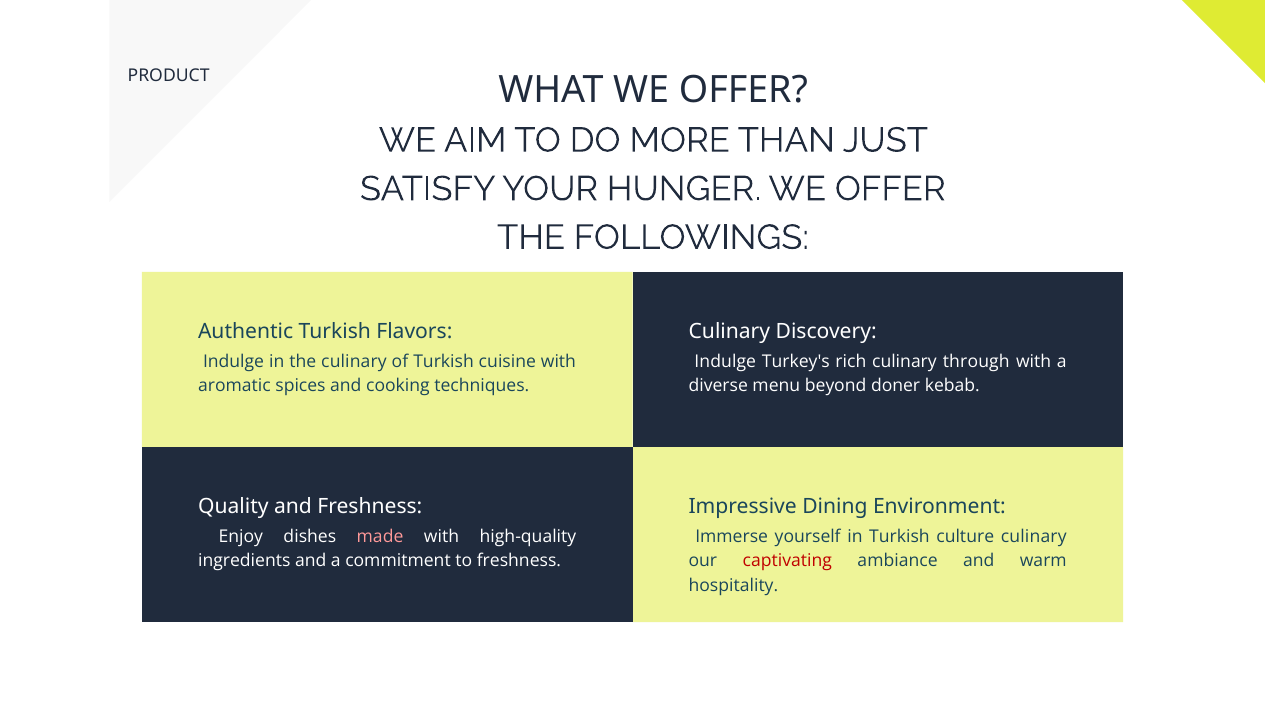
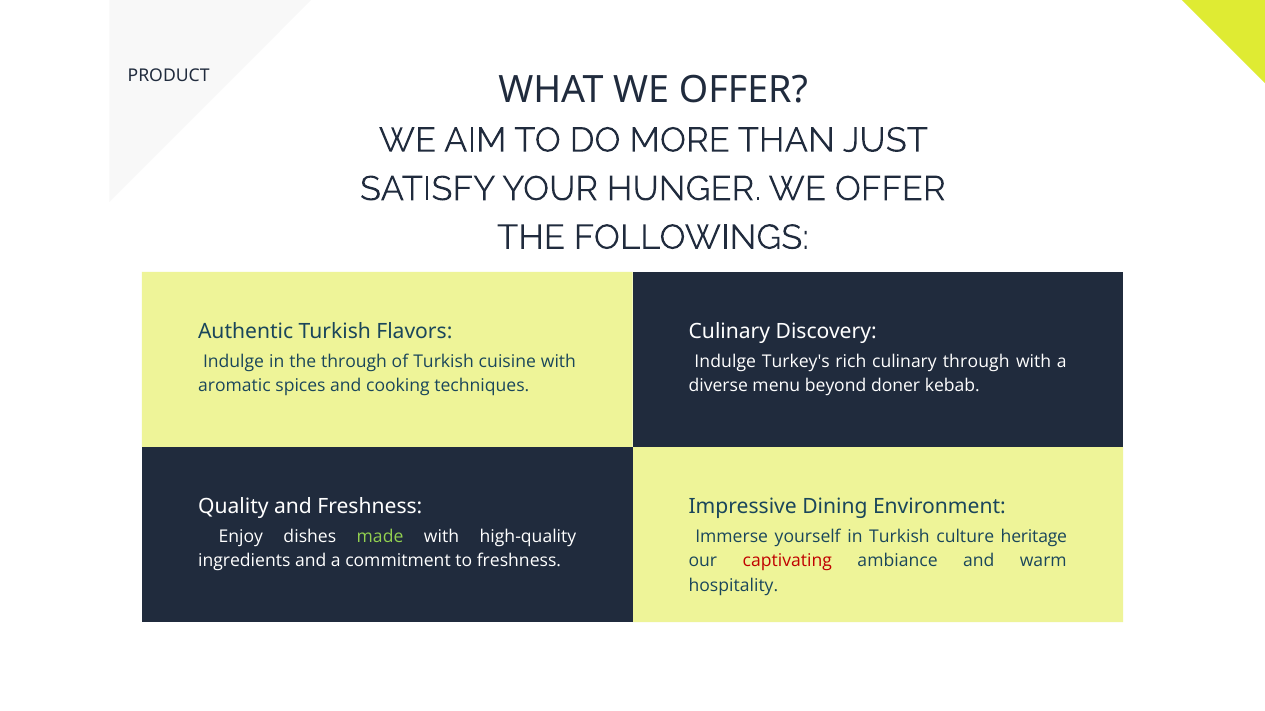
the culinary: culinary -> through
culture culinary: culinary -> heritage
made colour: pink -> light green
